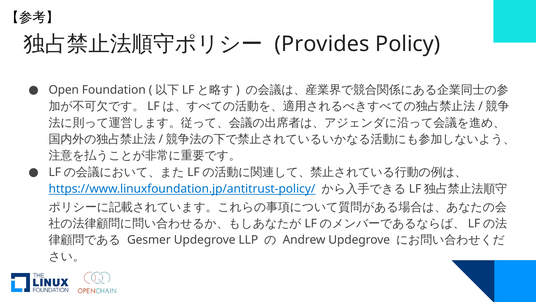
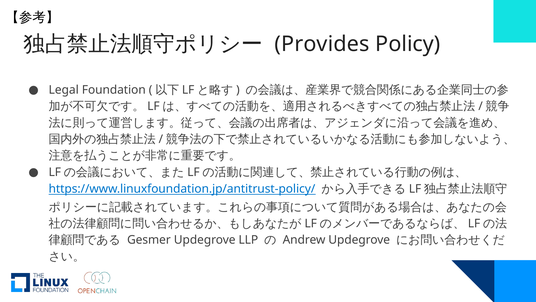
Open: Open -> Legal
